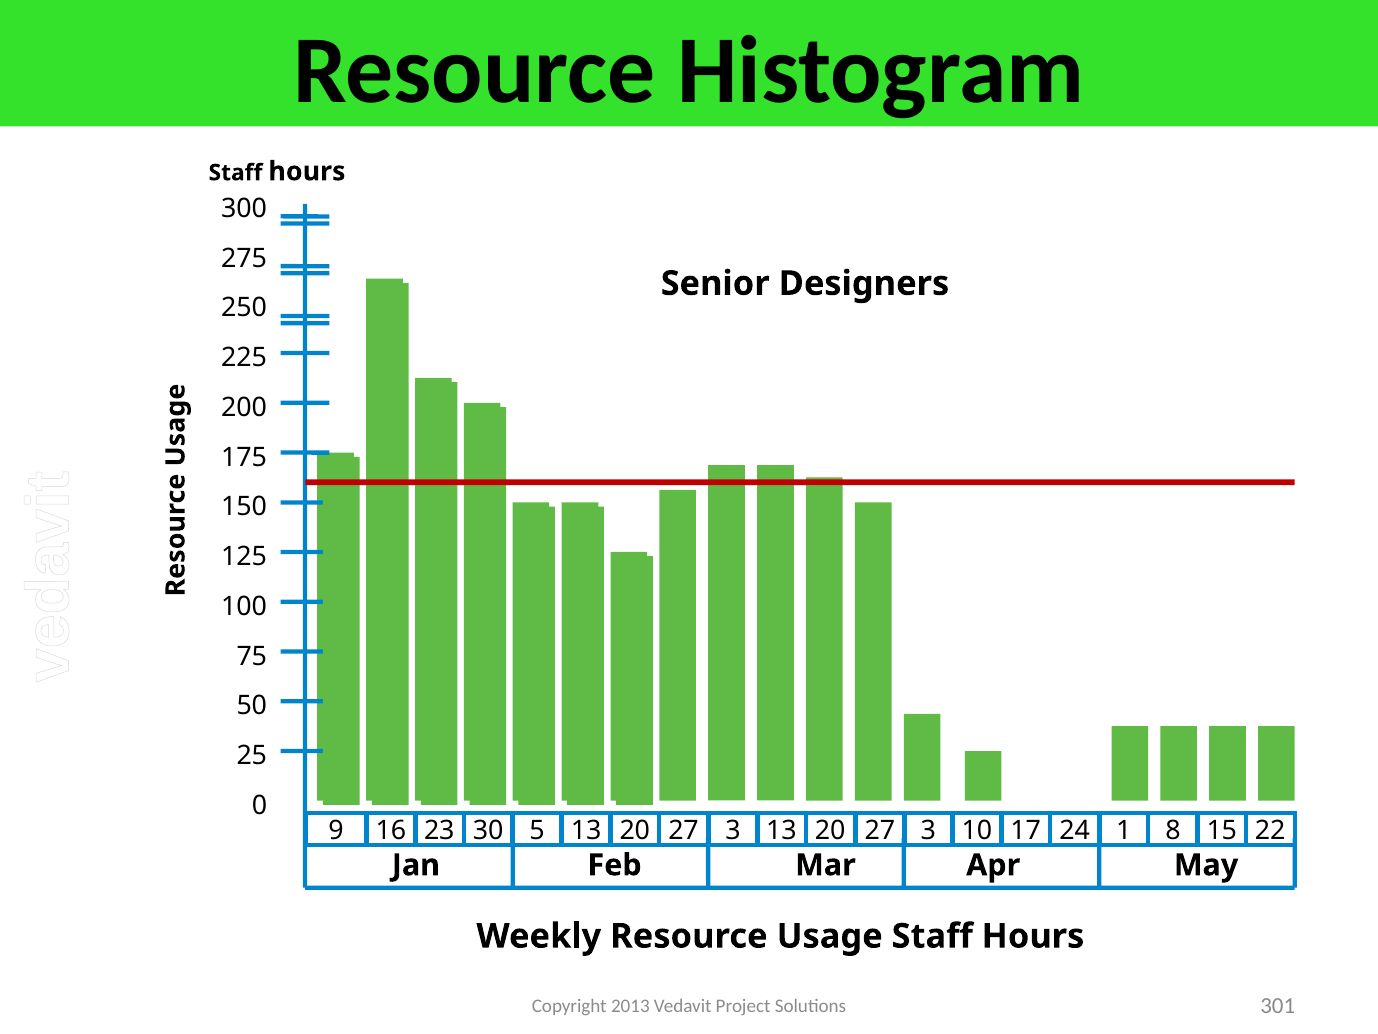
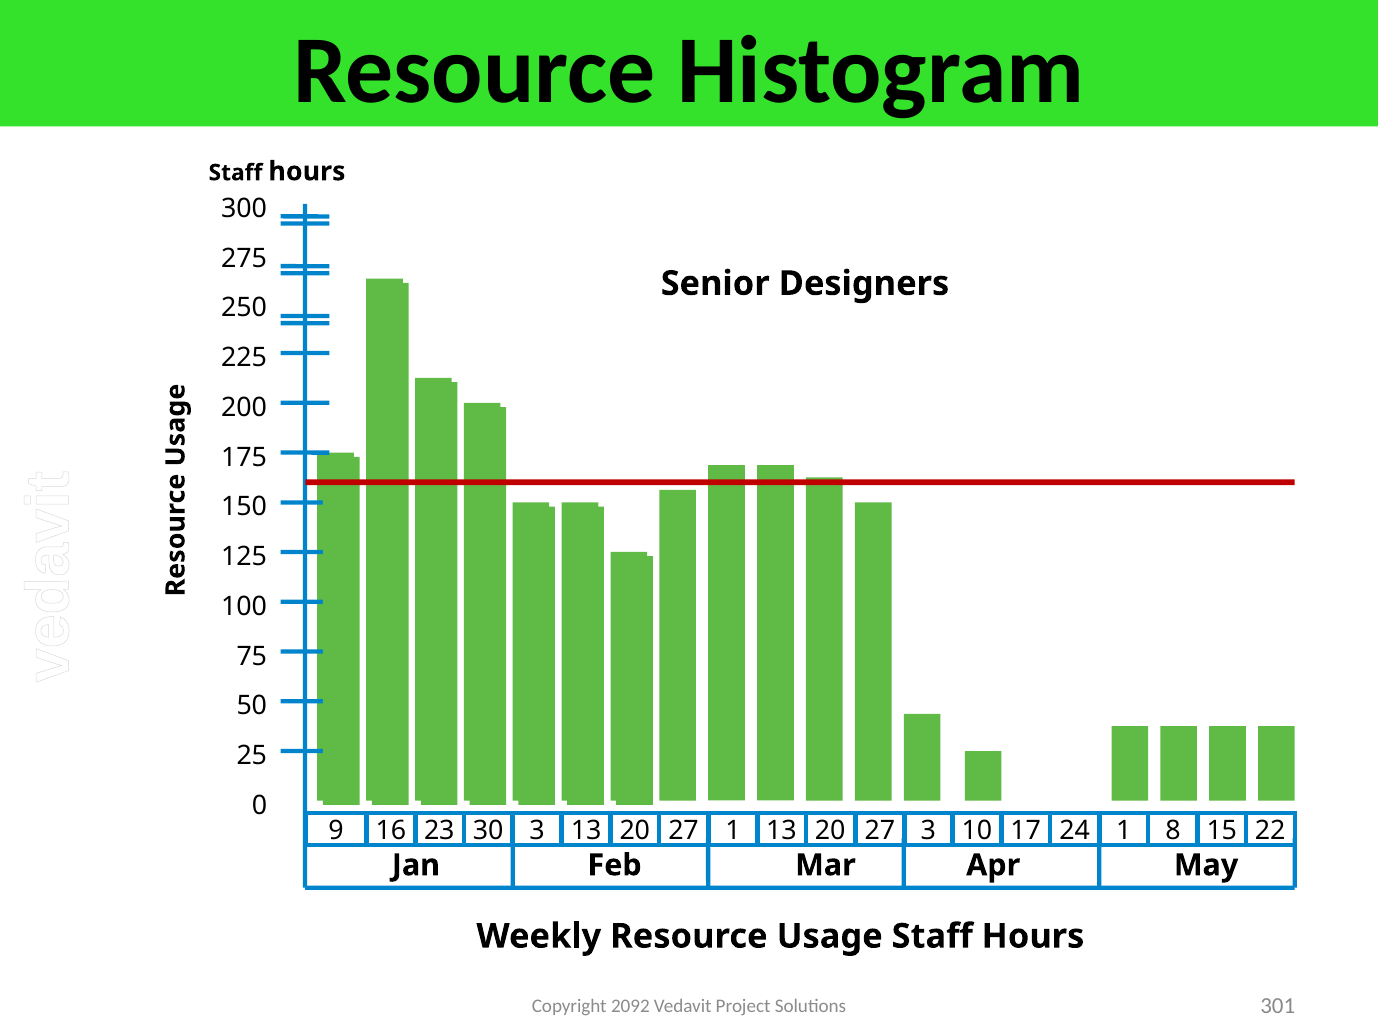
30 5: 5 -> 3
3 at (733, 831): 3 -> 1
2013: 2013 -> 2092
